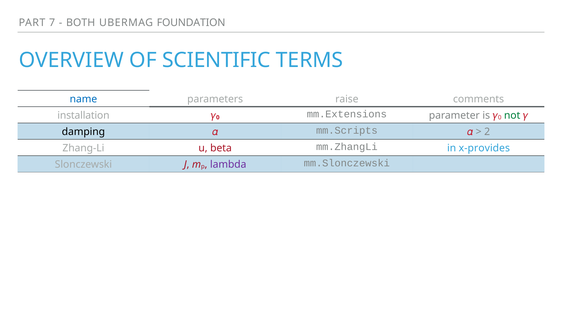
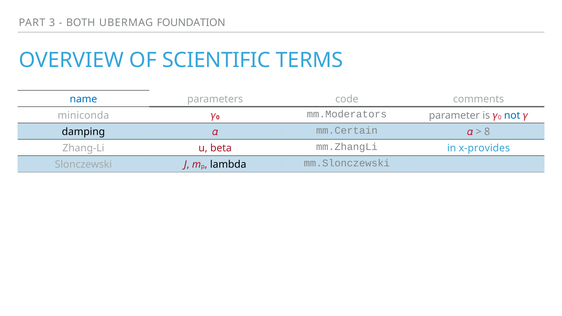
7: 7 -> 3
raise: raise -> code
installation: installation -> miniconda
mm.Extensions: mm.Extensions -> mm.Moderators
not colour: green -> blue
mm.Scripts: mm.Scripts -> mm.Certain
2: 2 -> 8
lambda colour: purple -> black
